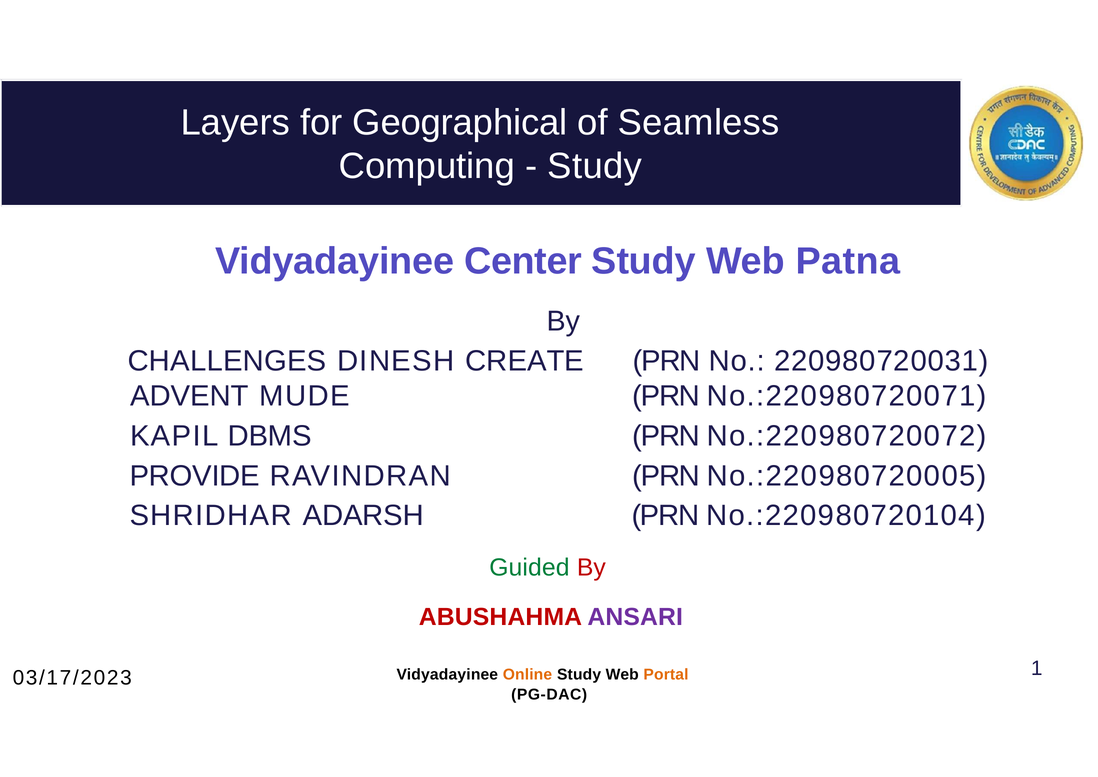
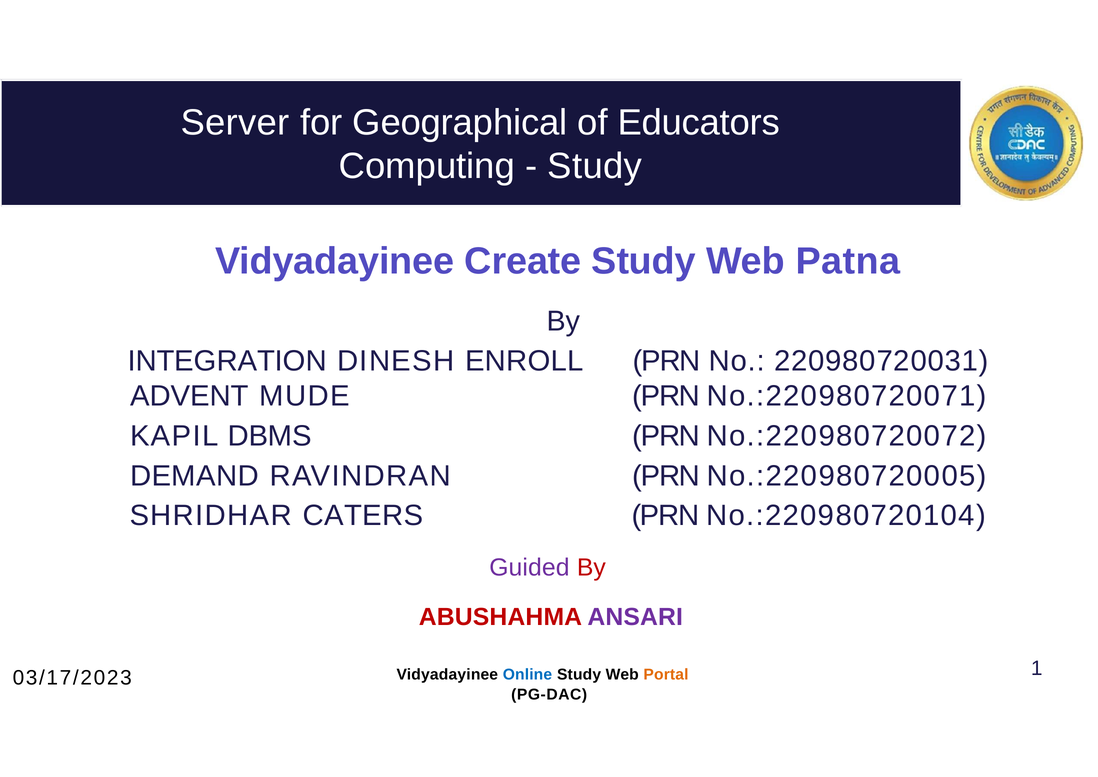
Layers: Layers -> Server
Seamless: Seamless -> Educators
Center: Center -> Create
CHALLENGES: CHALLENGES -> INTEGRATION
CREATE: CREATE -> ENROLL
PROVIDE: PROVIDE -> DEMAND
ADARSH: ADARSH -> CATERS
Guided colour: green -> purple
Online colour: orange -> blue
